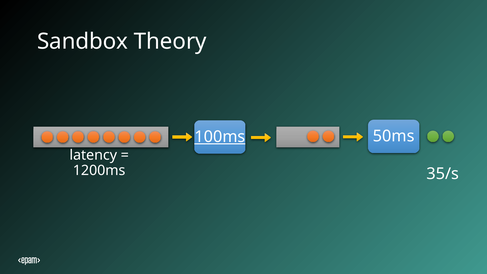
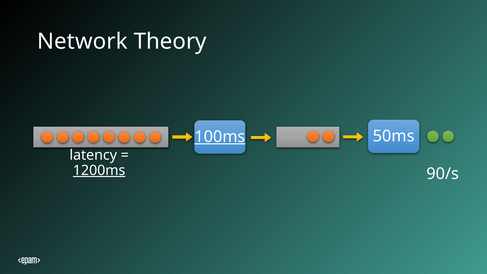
Sandbox: Sandbox -> Network
1200ms underline: none -> present
35/s: 35/s -> 90/s
